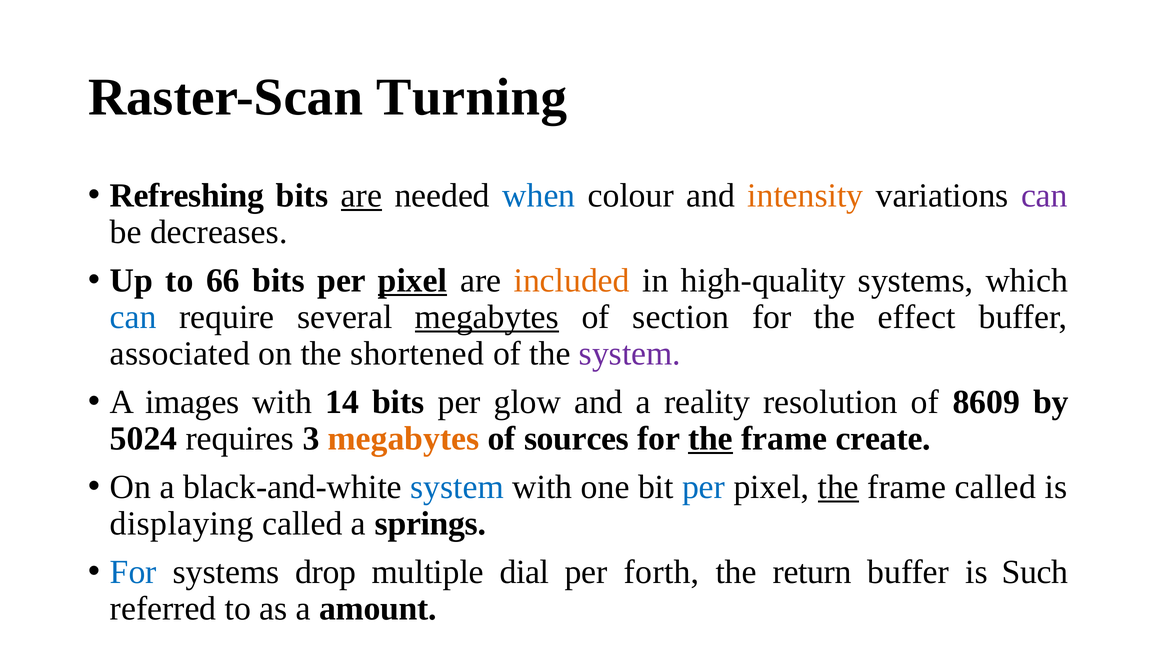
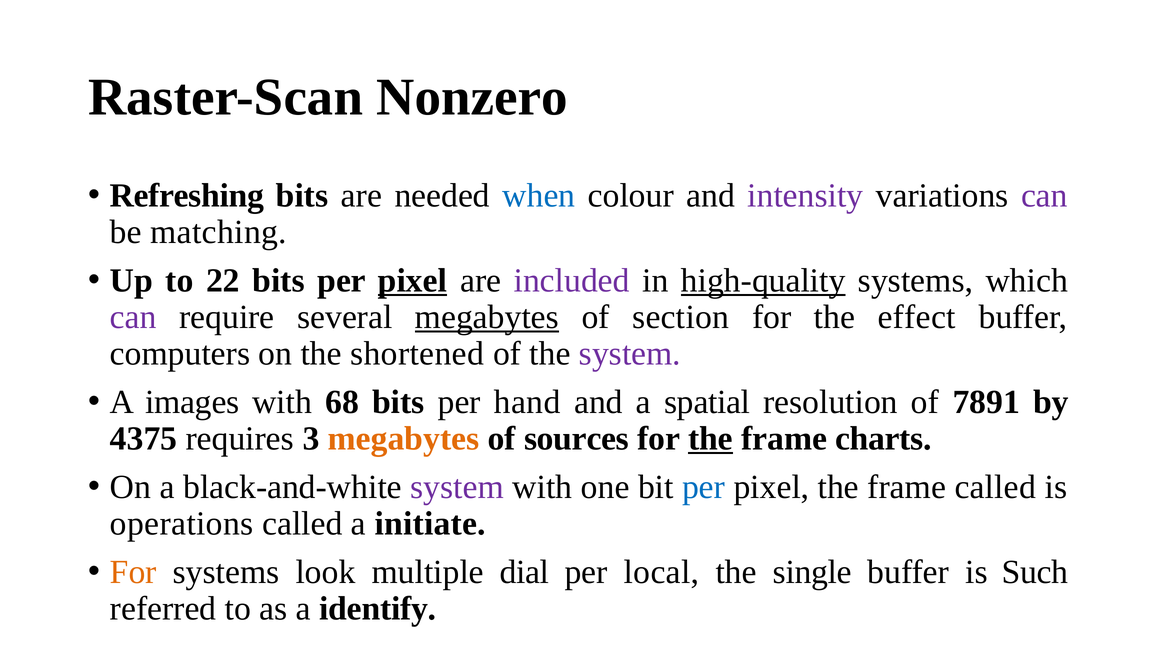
Turning: Turning -> Nonzero
are at (361, 196) underline: present -> none
intensity colour: orange -> purple
decreases: decreases -> matching
66: 66 -> 22
included colour: orange -> purple
high-quality underline: none -> present
can at (133, 317) colour: blue -> purple
associated: associated -> computers
14: 14 -> 68
glow: glow -> hand
reality: reality -> spatial
8609: 8609 -> 7891
5024: 5024 -> 4375
create: create -> charts
system at (457, 487) colour: blue -> purple
the at (838, 487) underline: present -> none
displaying: displaying -> operations
springs: springs -> initiate
For at (133, 572) colour: blue -> orange
drop: drop -> look
forth: forth -> local
return: return -> single
amount: amount -> identify
